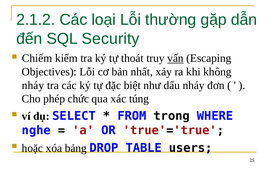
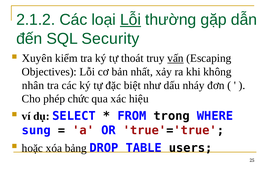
Lỗi at (131, 20) underline: none -> present
Chiếm: Chiếm -> Xuyên
nháy at (33, 85): nháy -> nhân
túng: túng -> hiệu
nghe: nghe -> sung
